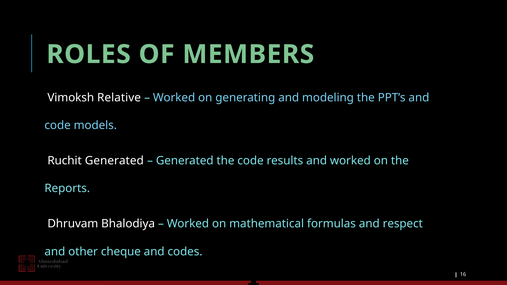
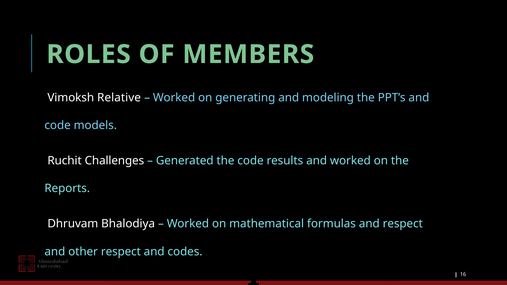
Ruchit Generated: Generated -> Challenges
other cheque: cheque -> respect
